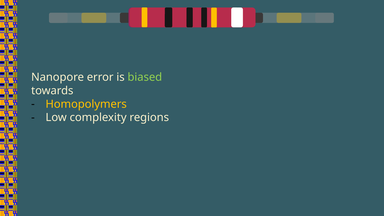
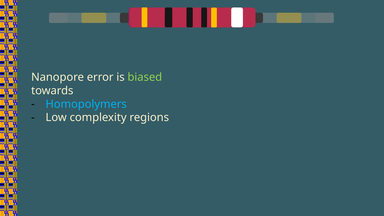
Homopolymers colour: yellow -> light blue
